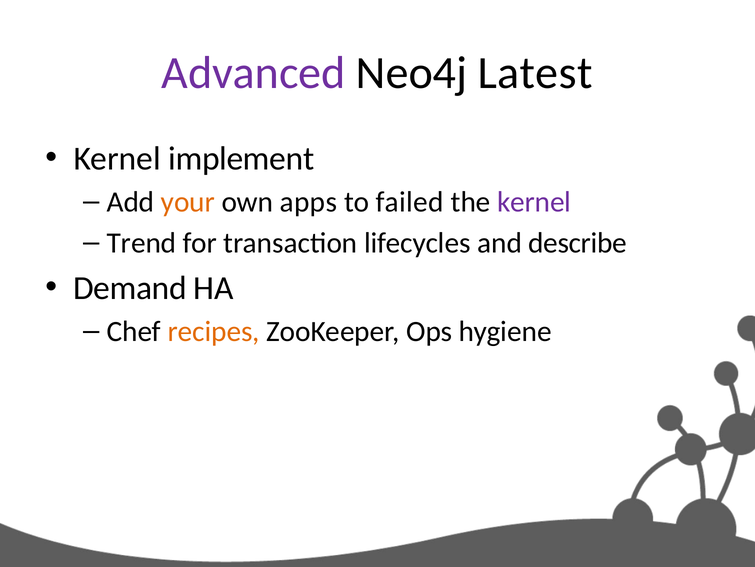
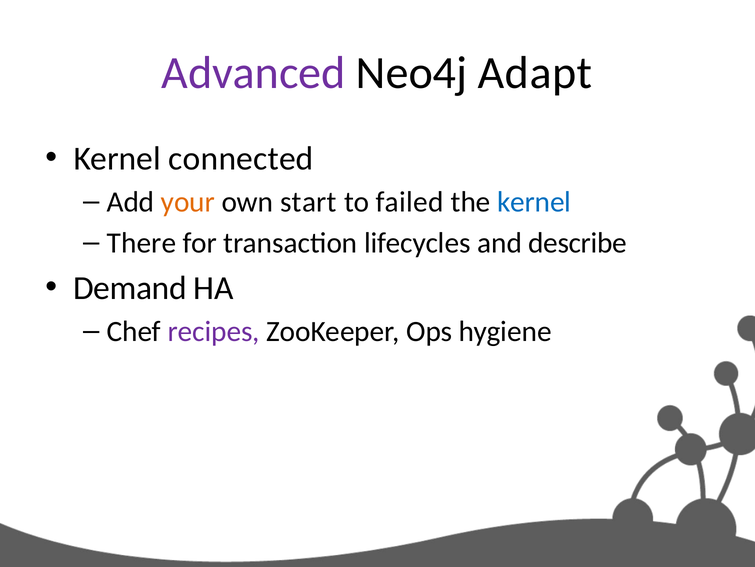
Latest: Latest -> Adapt
implement: implement -> connected
apps: apps -> start
kernel at (534, 202) colour: purple -> blue
Trend: Trend -> There
recipes colour: orange -> purple
